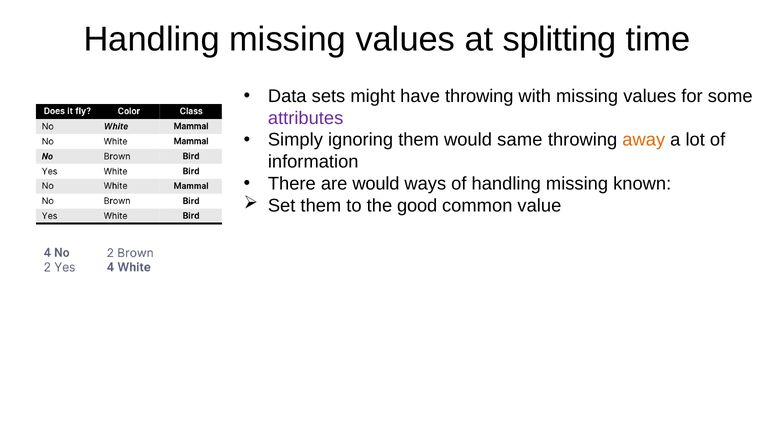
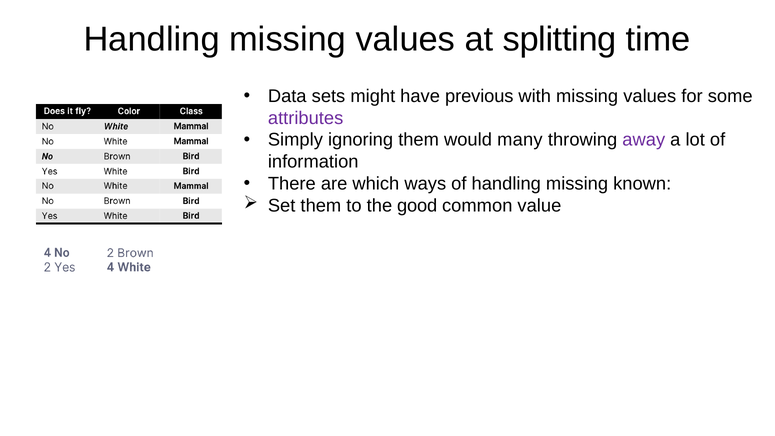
have throwing: throwing -> previous
same: same -> many
away colour: orange -> purple
are would: would -> which
